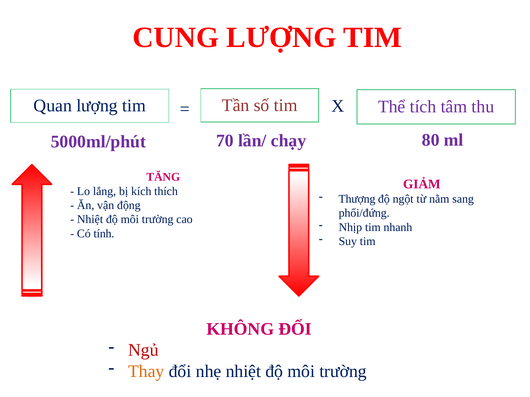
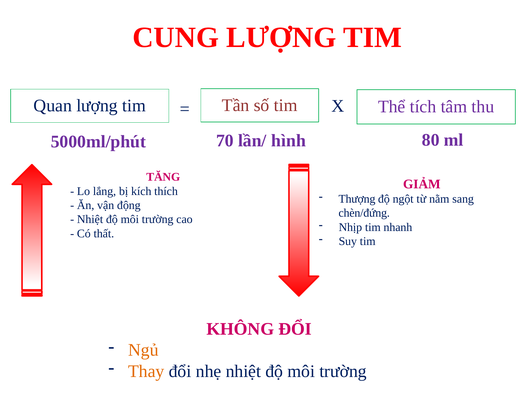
chạy: chạy -> hình
phối/đứng: phối/đứng -> chèn/đứng
tính: tính -> thất
Ngủ colour: red -> orange
